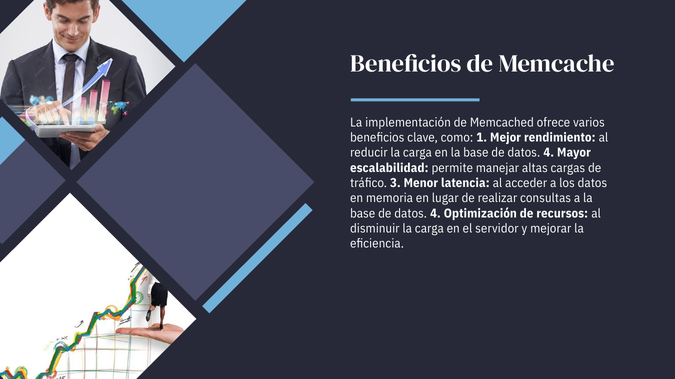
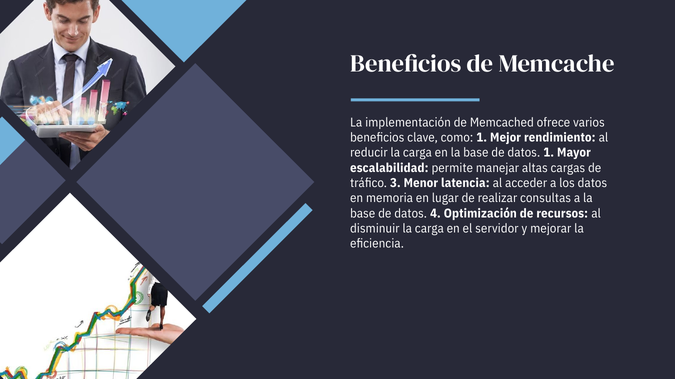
4 at (549, 153): 4 -> 1
